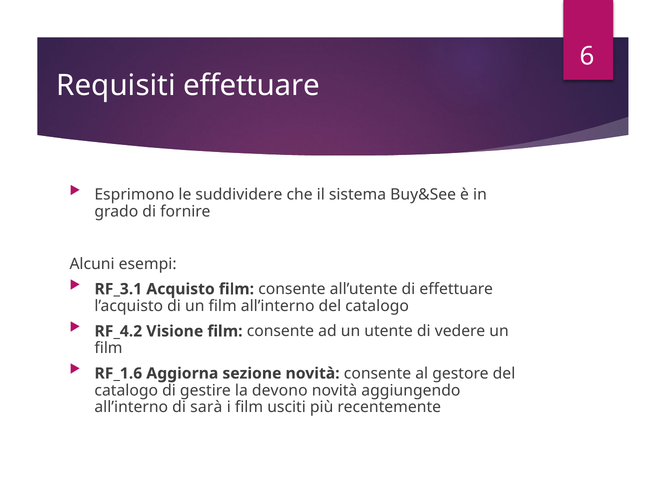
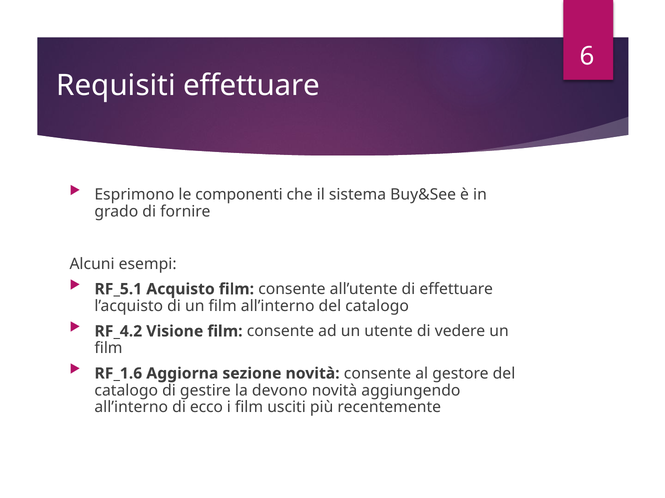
suddividere: suddividere -> componenti
RF_3.1: RF_3.1 -> RF_5.1
sarà: sarà -> ecco
